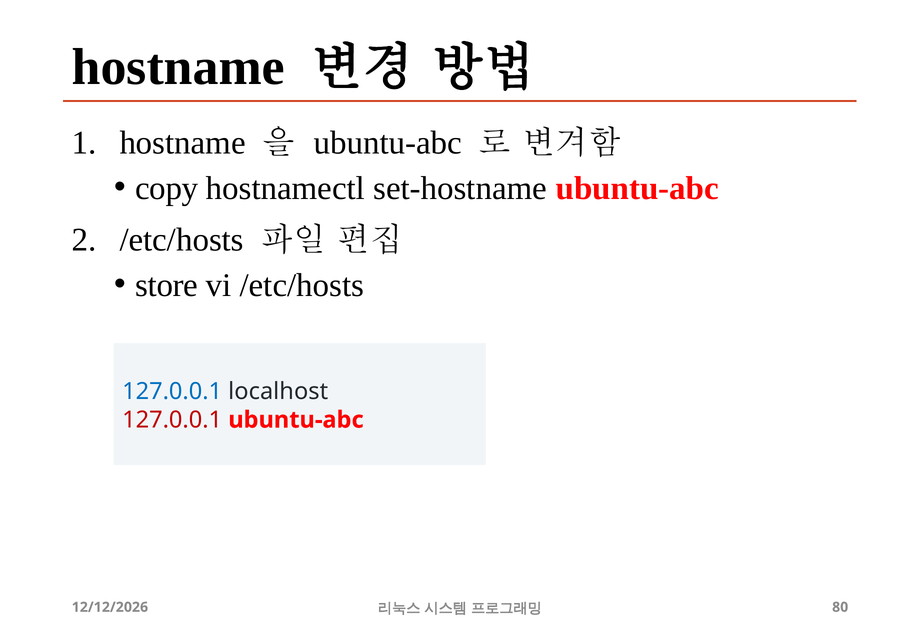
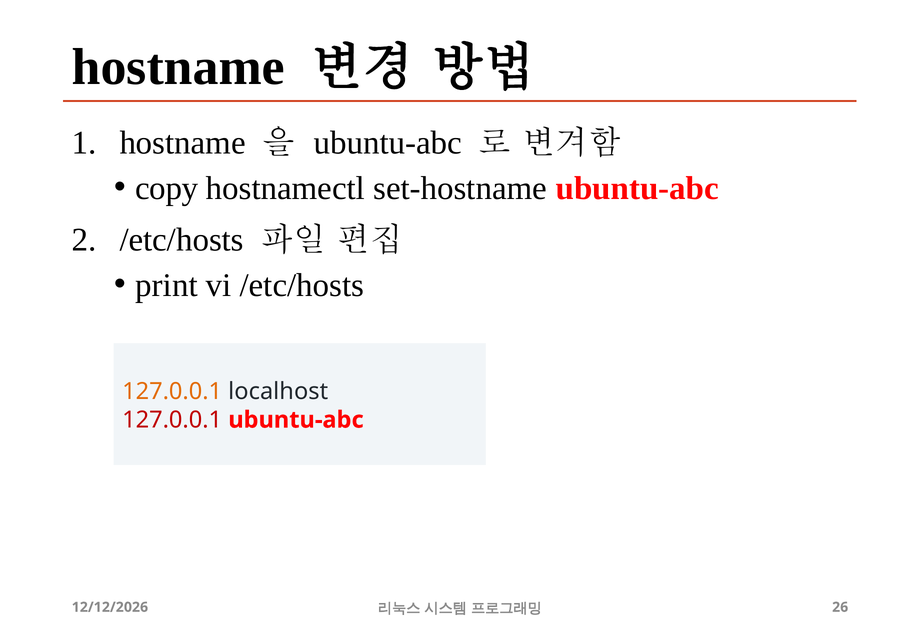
store: store -> print
127.0.0.1 at (172, 392) colour: blue -> orange
80: 80 -> 26
